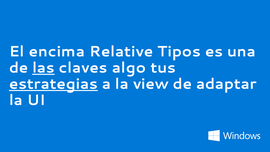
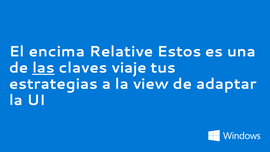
Tipos: Tipos -> Estos
algo: algo -> viaje
estrategias underline: present -> none
